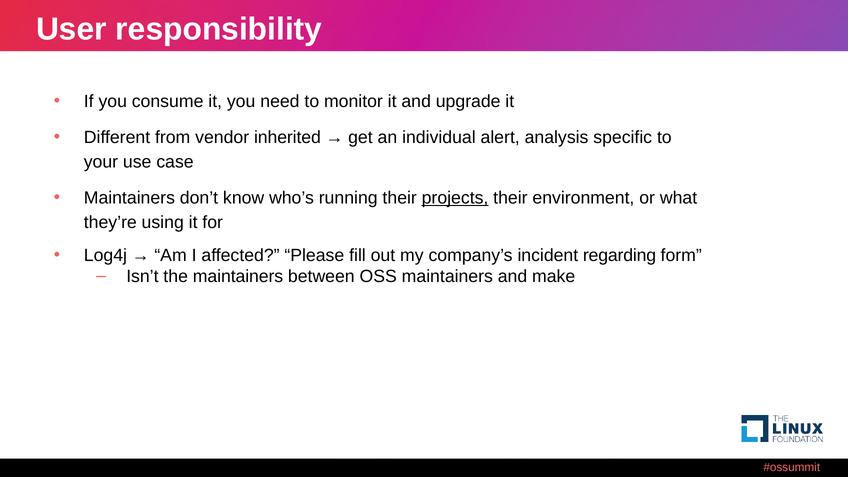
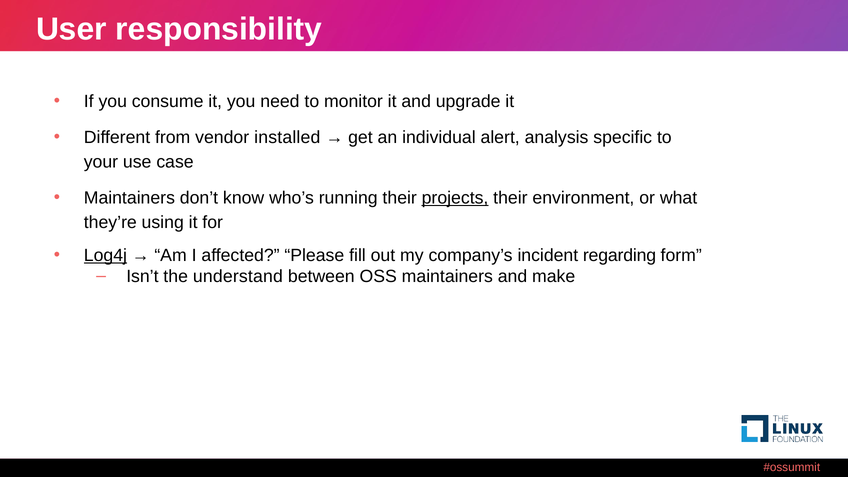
inherited: inherited -> installed
Log4j underline: none -> present
the maintainers: maintainers -> understand
